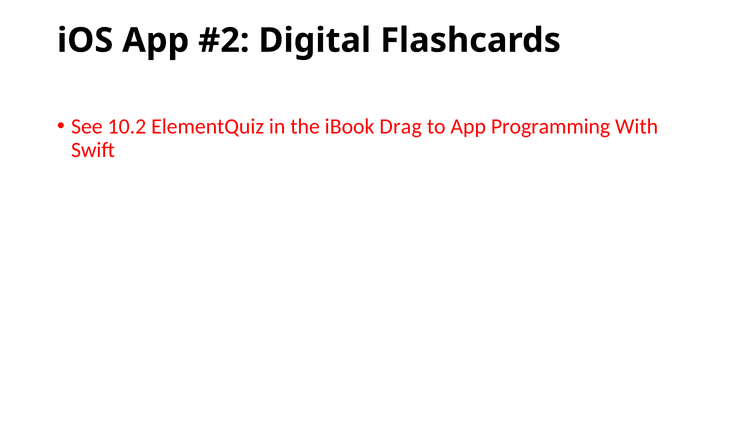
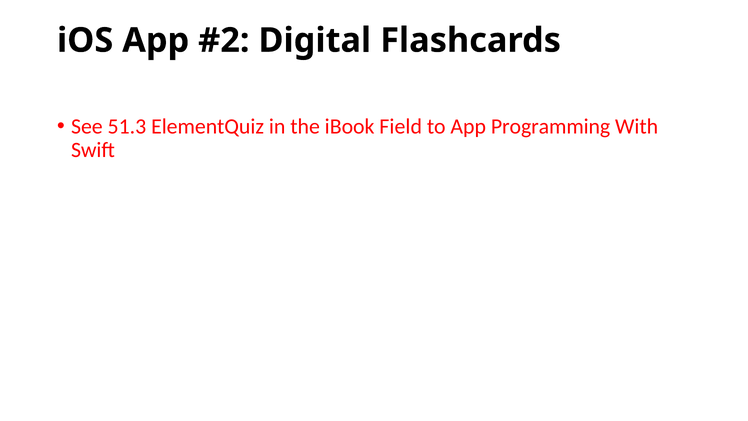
10.2: 10.2 -> 51.3
Drag: Drag -> Field
